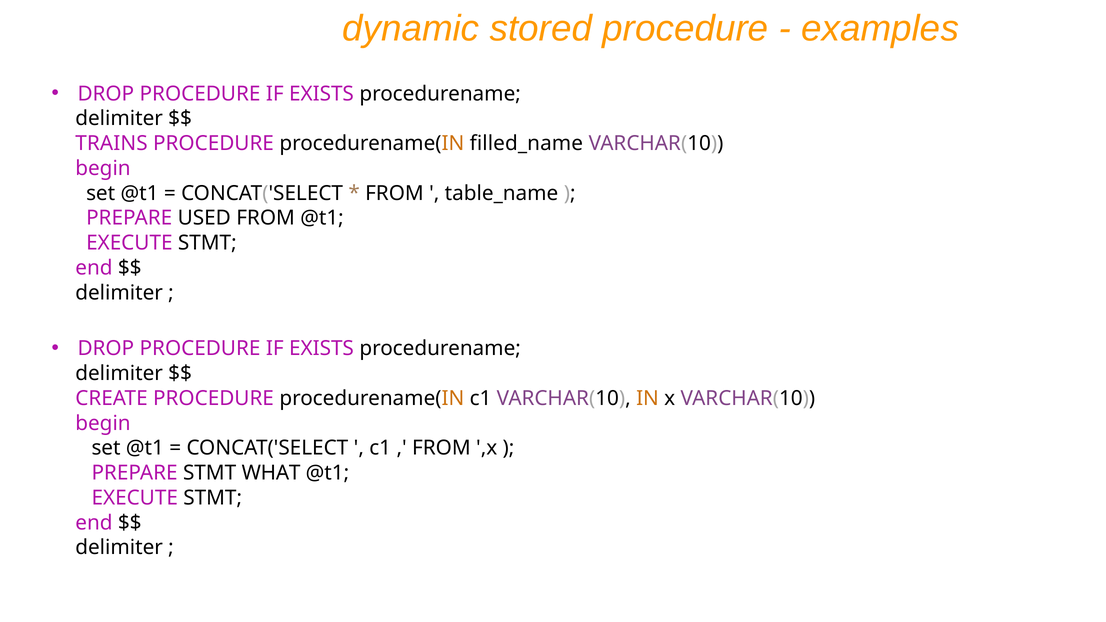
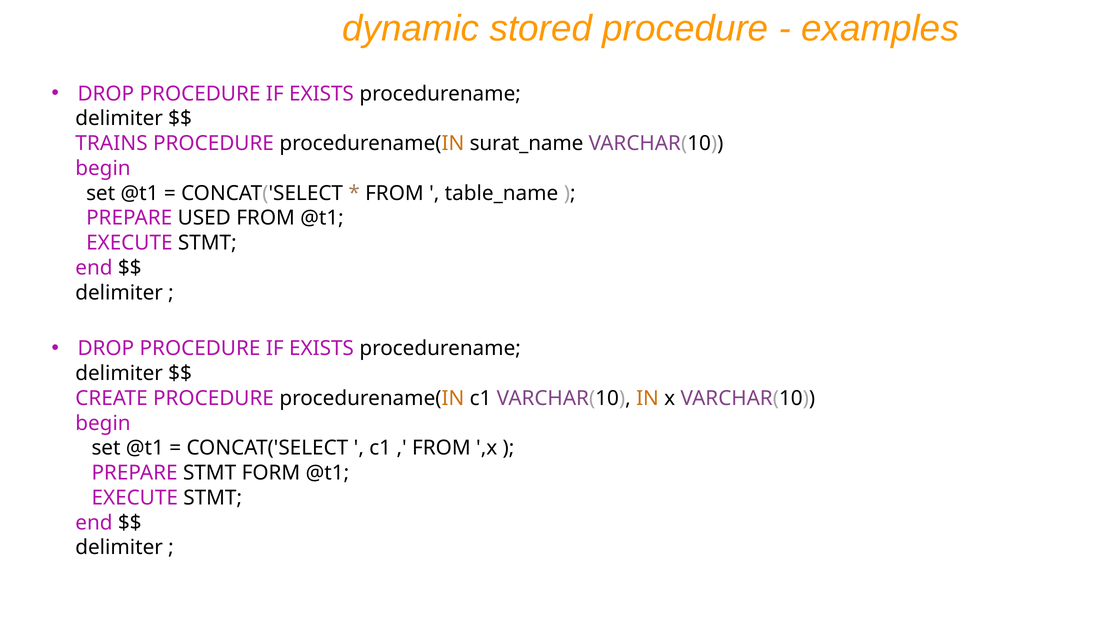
filled_name: filled_name -> surat_name
WHAT: WHAT -> FORM
